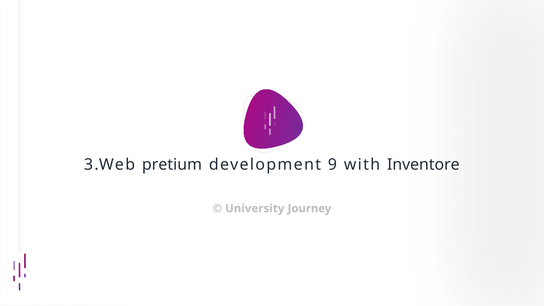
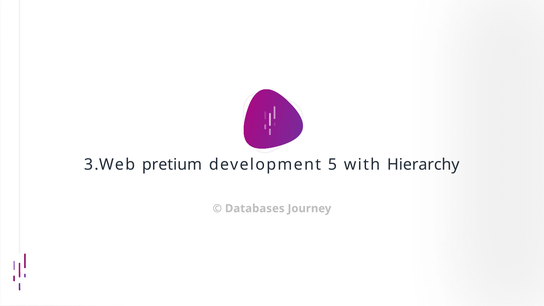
9: 9 -> 5
Inventore: Inventore -> Hierarchy
University: University -> Databases
